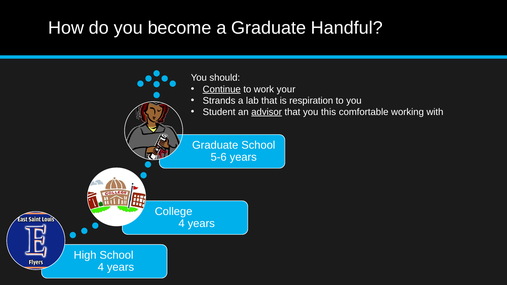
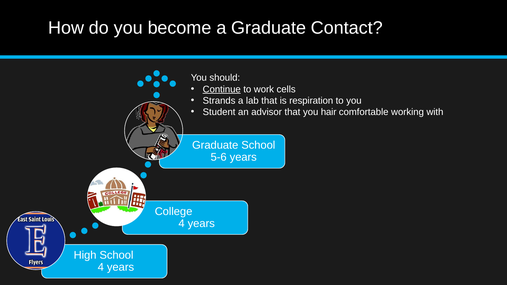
Handful: Handful -> Contact
your: your -> cells
advisor underline: present -> none
this: this -> hair
